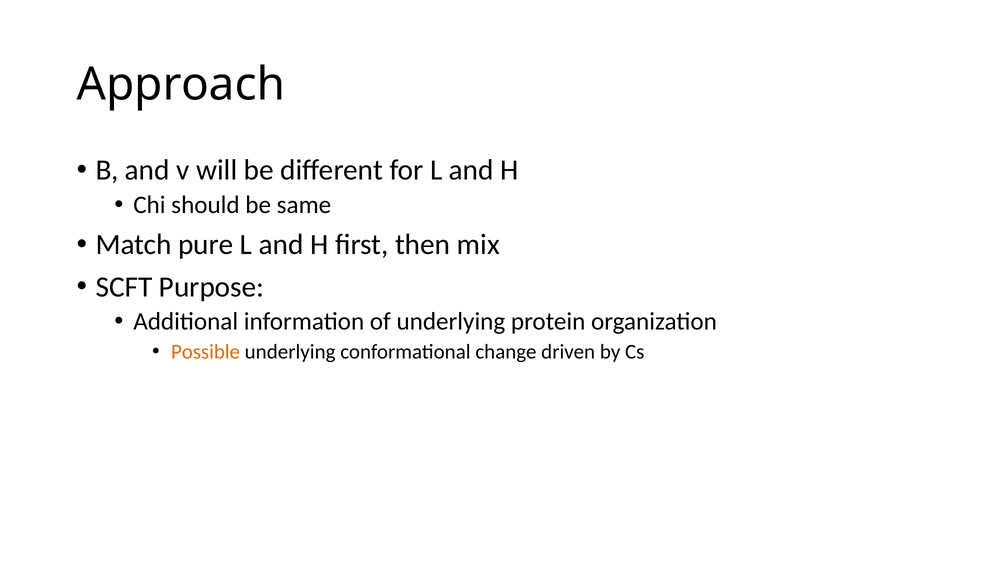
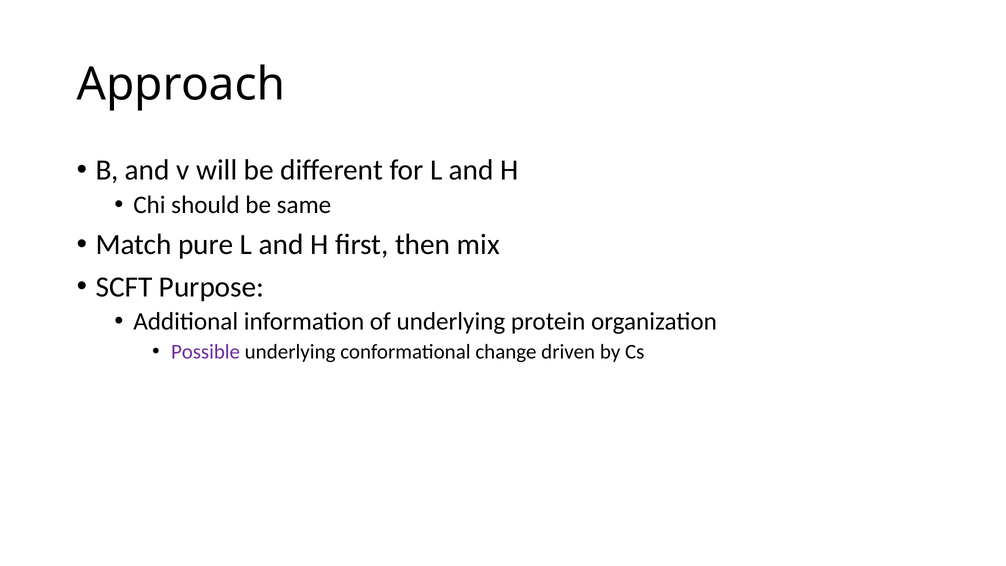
Possible colour: orange -> purple
